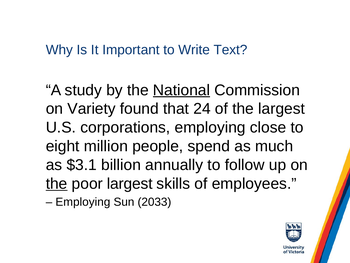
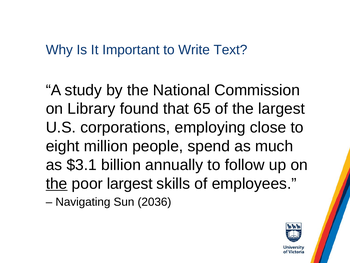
National underline: present -> none
Variety: Variety -> Library
24: 24 -> 65
Employing at (83, 202): Employing -> Navigating
2033: 2033 -> 2036
